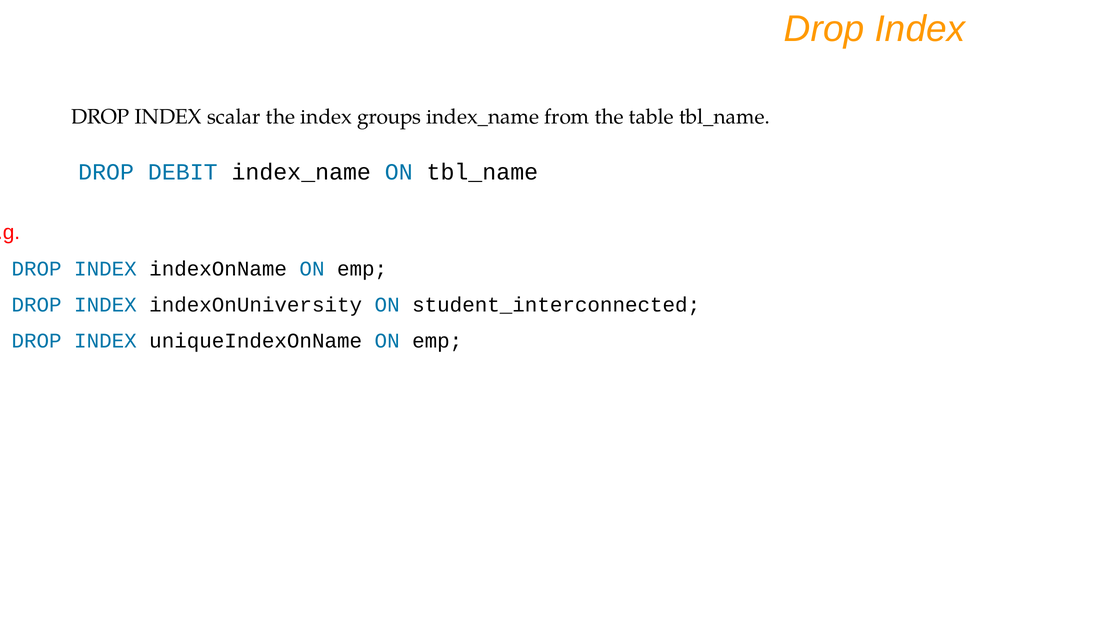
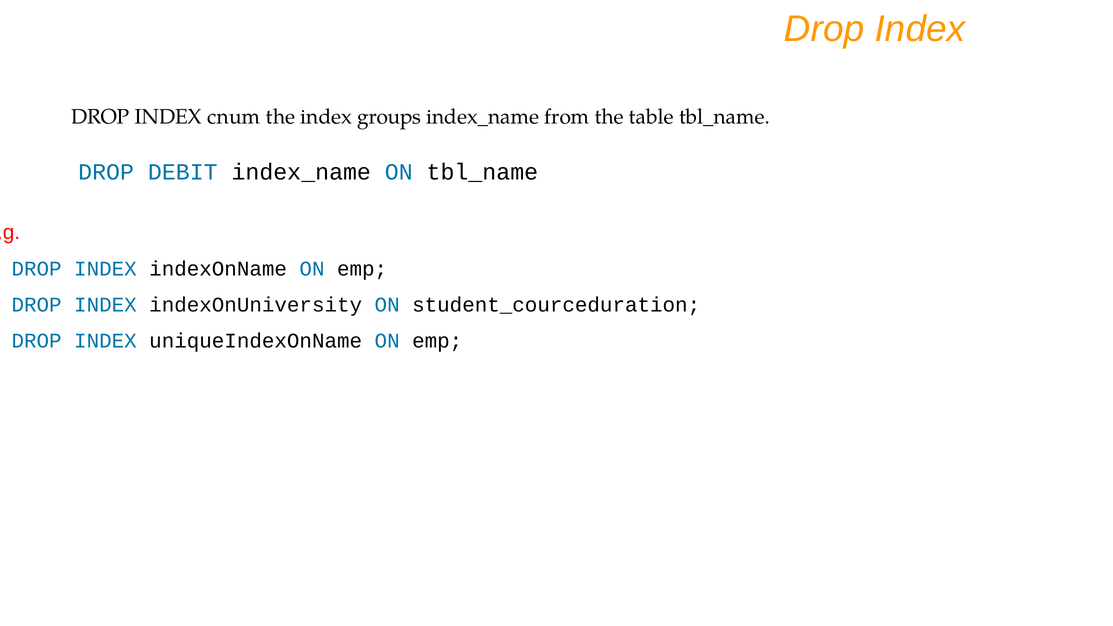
scalar: scalar -> cnum
student_interconnected: student_interconnected -> student_courceduration
